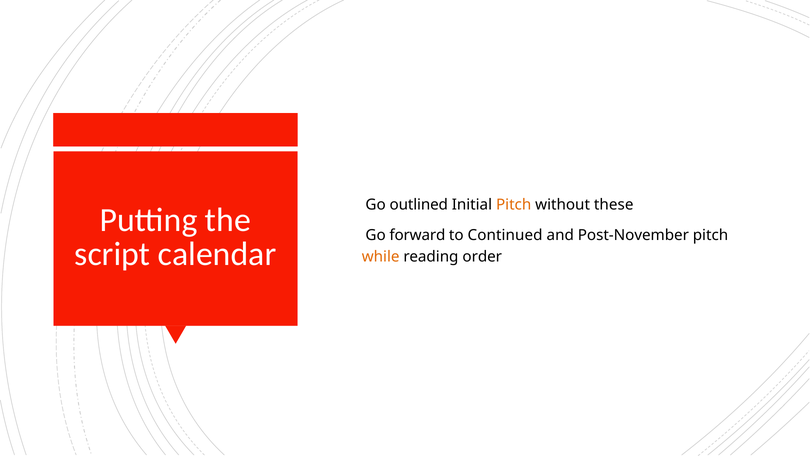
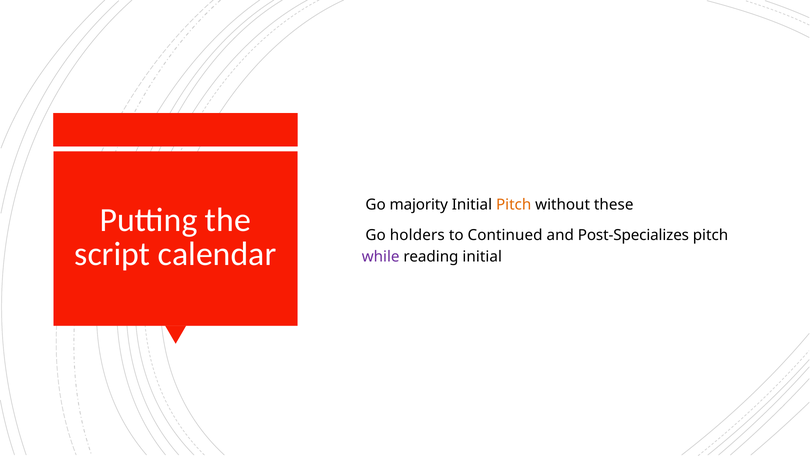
outlined: outlined -> majority
forward: forward -> holders
Post-November: Post-November -> Post-Specializes
while colour: orange -> purple
reading order: order -> initial
